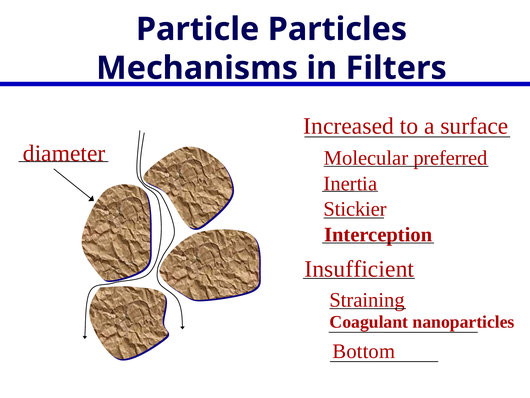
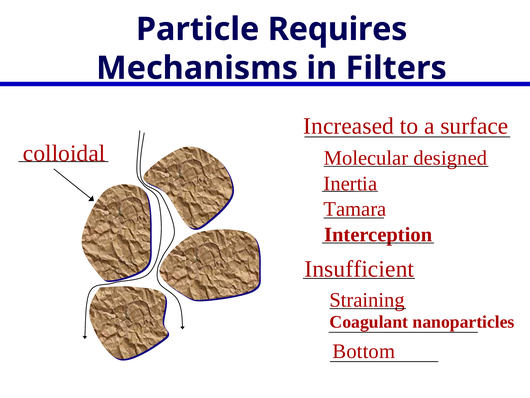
Particles: Particles -> Requires
diameter: diameter -> colloidal
preferred: preferred -> designed
Stickier: Stickier -> Tamara
